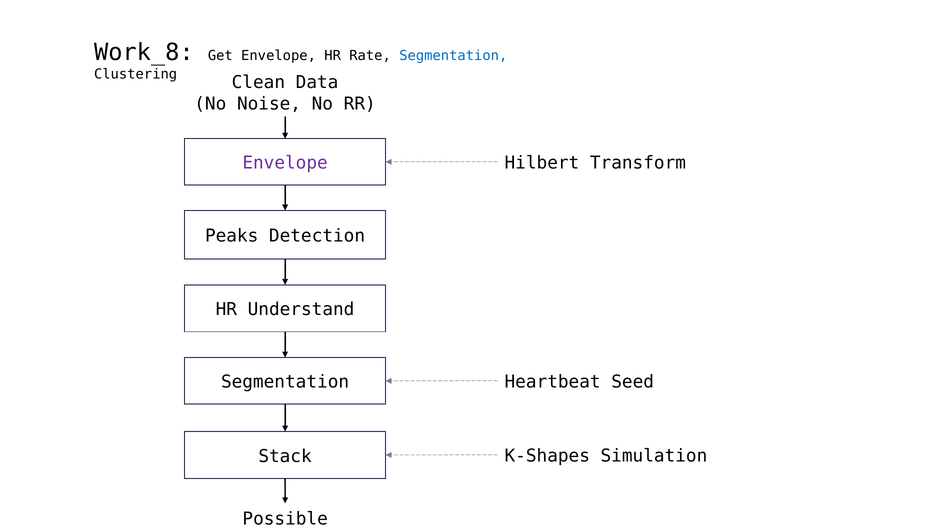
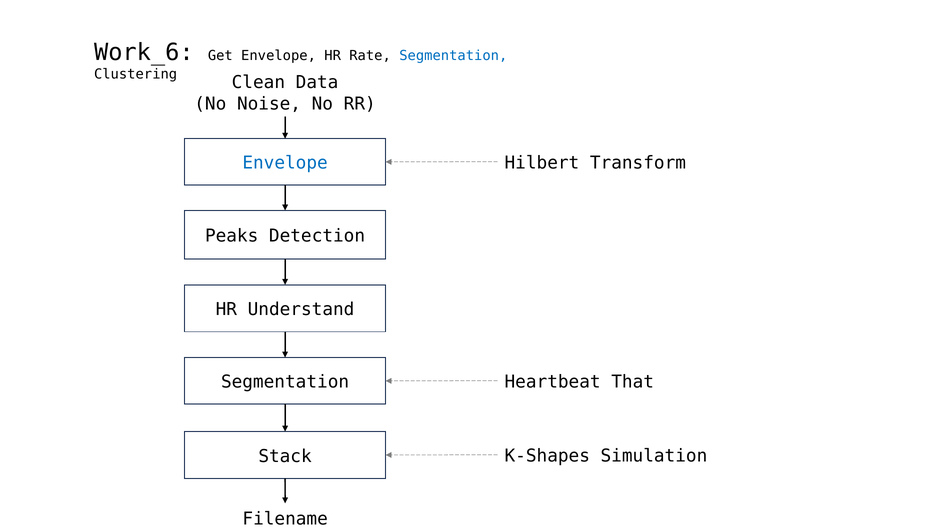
Work_8: Work_8 -> Work_6
Envelope at (285, 163) colour: purple -> blue
Seed: Seed -> That
Possible: Possible -> Filename
